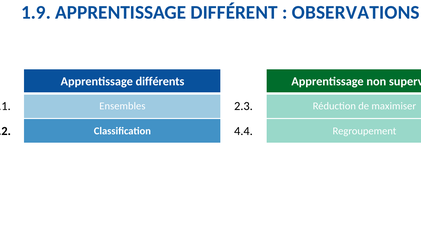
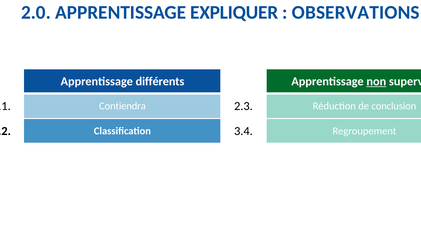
1.9: 1.9 -> 2.0
DIFFÉRENT: DIFFÉRENT -> EXPLIQUER
non underline: none -> present
Ensembles: Ensembles -> Contiendra
maximiser: maximiser -> conclusion
4.4: 4.4 -> 3.4
